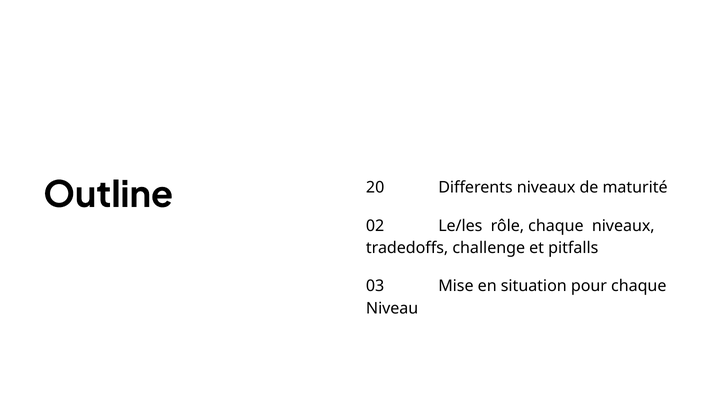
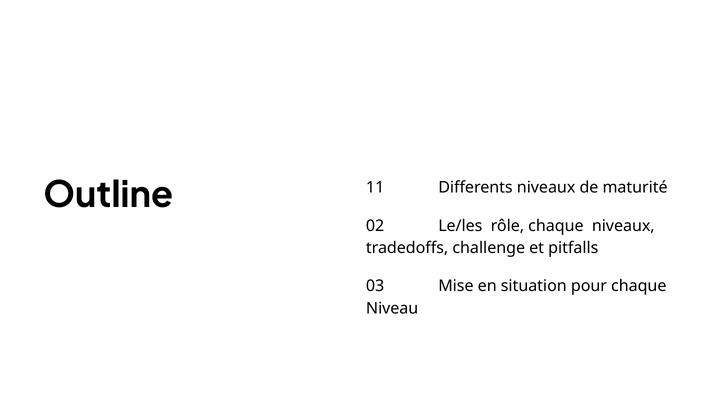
20: 20 -> 11
